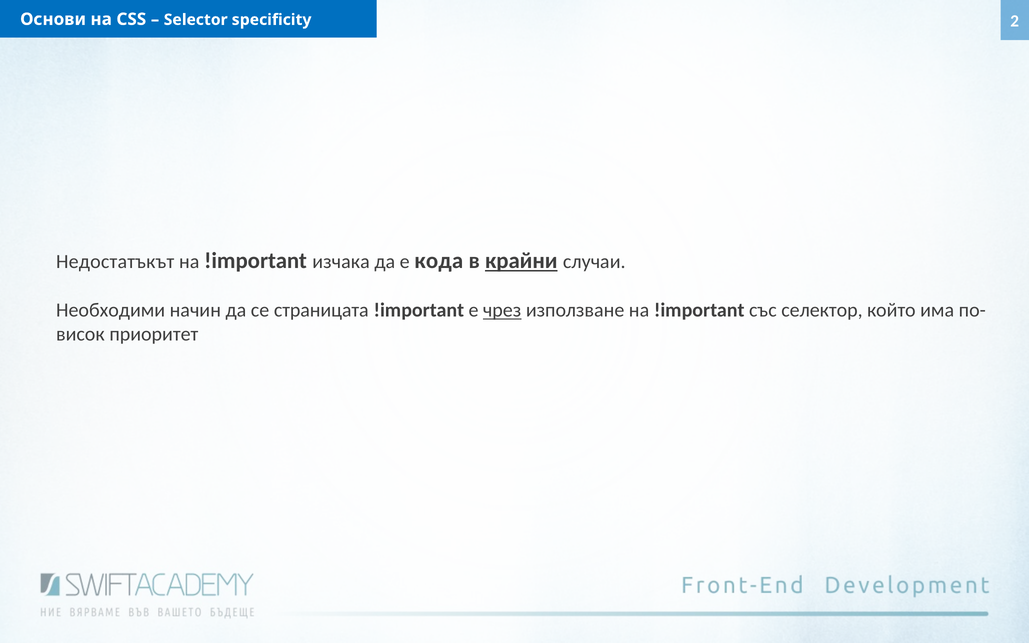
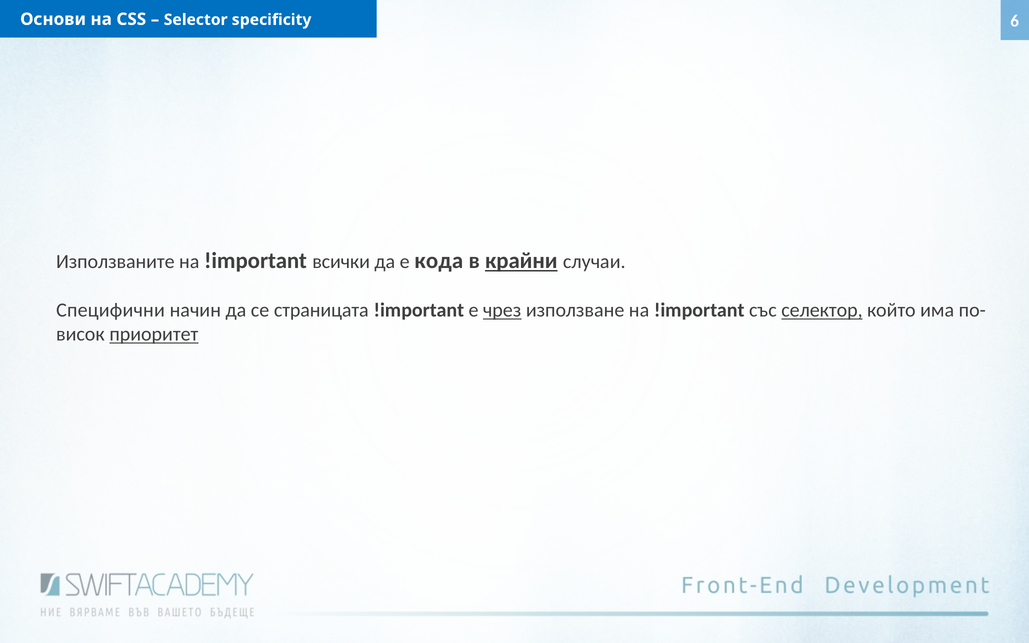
2: 2 -> 6
Недостатъкът: Недостатъкът -> Използваните
изчака: изчака -> всички
Необходими: Необходими -> Специфични
селектор underline: none -> present
приоритет underline: none -> present
